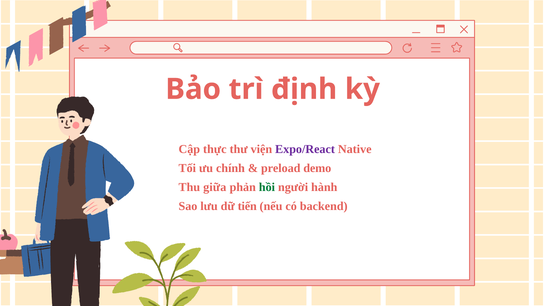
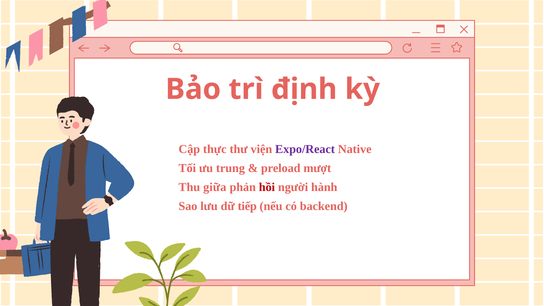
chính: chính -> trung
demo: demo -> mượt
hồi colour: green -> red
tiến: tiến -> tiếp
